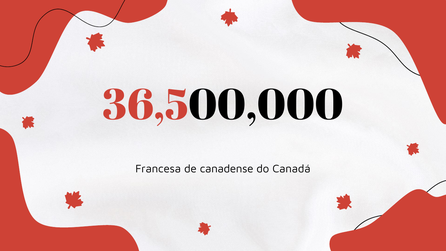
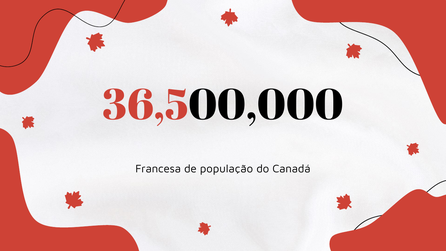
canadense: canadense -> população
